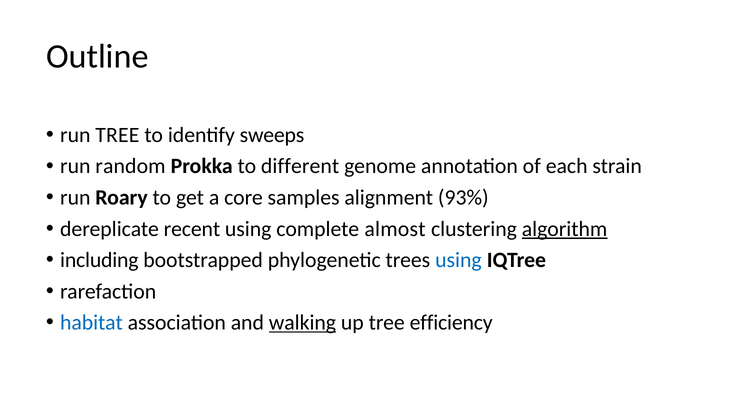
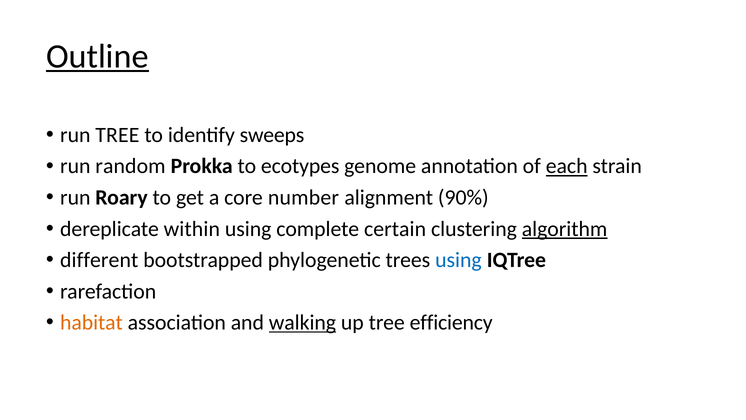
Outline underline: none -> present
different: different -> ecotypes
each underline: none -> present
samples: samples -> number
93%: 93% -> 90%
recent: recent -> within
almost: almost -> certain
including: including -> different
habitat colour: blue -> orange
